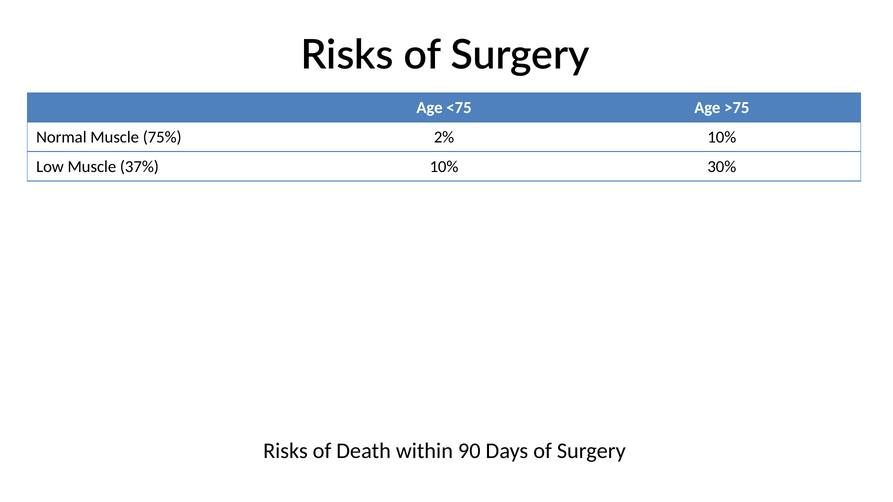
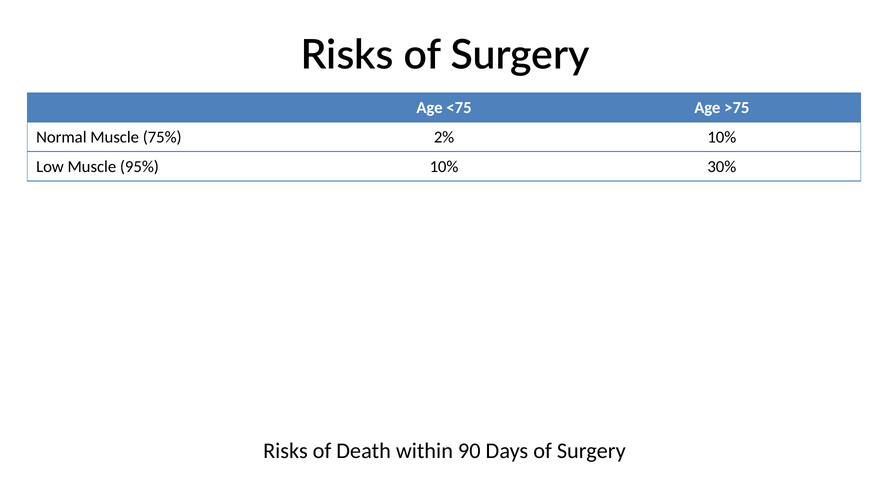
37%: 37% -> 95%
